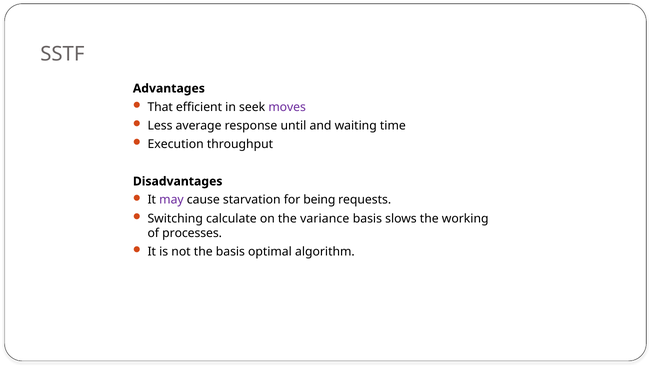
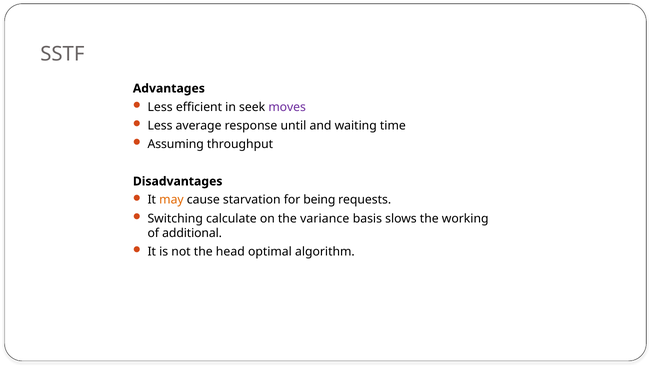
That at (160, 107): That -> Less
Execution: Execution -> Assuming
may colour: purple -> orange
processes: processes -> additional
the basis: basis -> head
